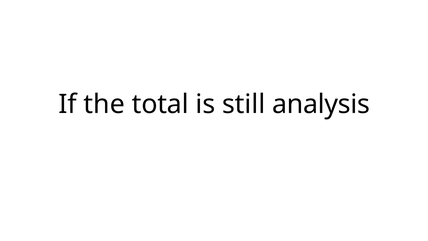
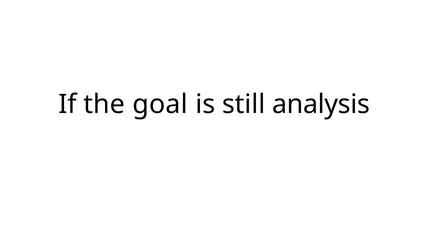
total: total -> goal
